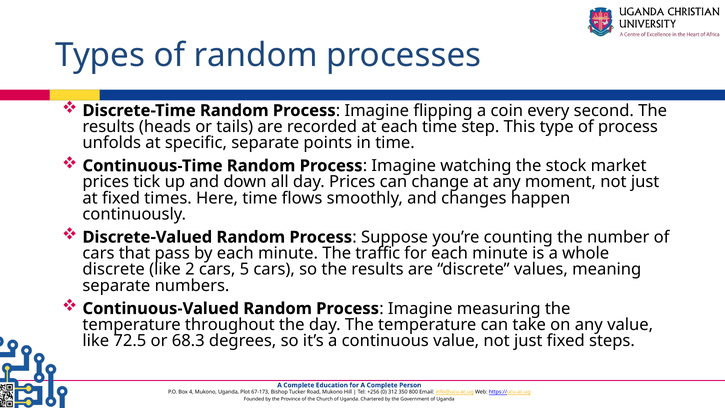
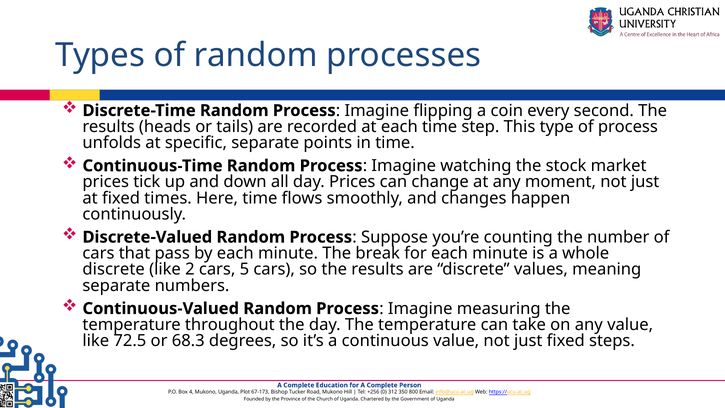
traffic: traffic -> break
